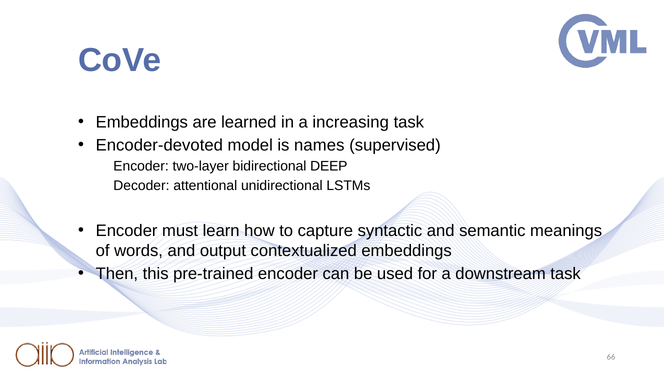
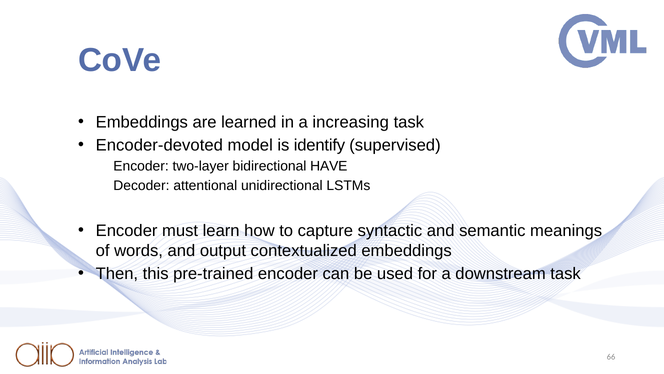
names: names -> identify
DEEP: DEEP -> HAVE
